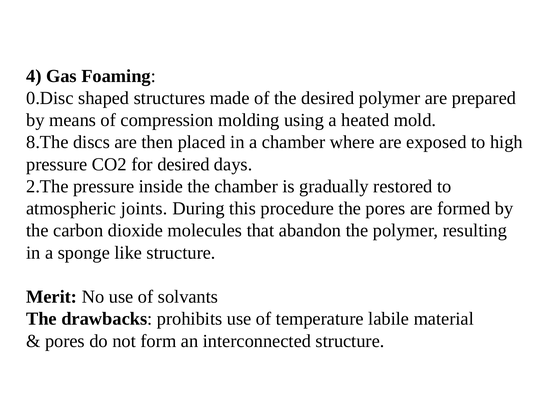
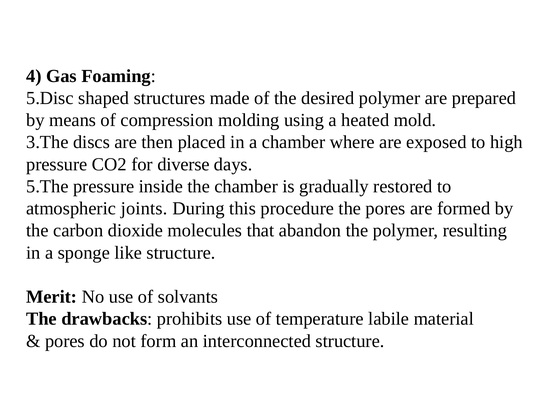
0.Disc: 0.Disc -> 5.Disc
8.The: 8.The -> 3.The
for desired: desired -> diverse
2.The: 2.The -> 5.The
